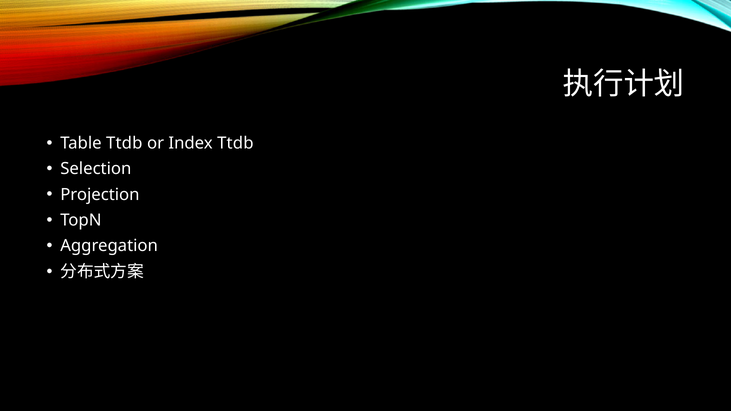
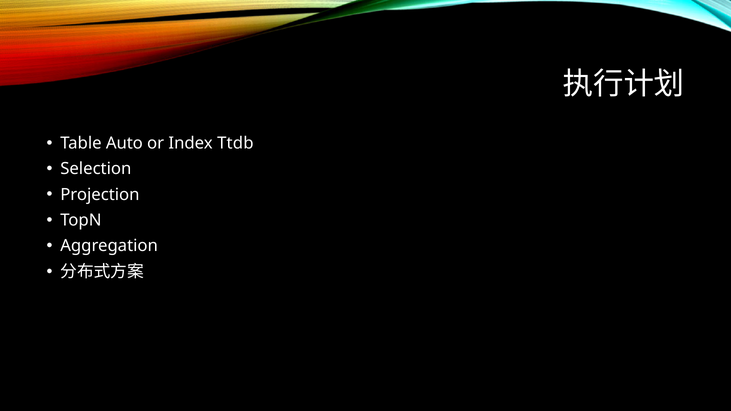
Table Ttdb: Ttdb -> Auto
